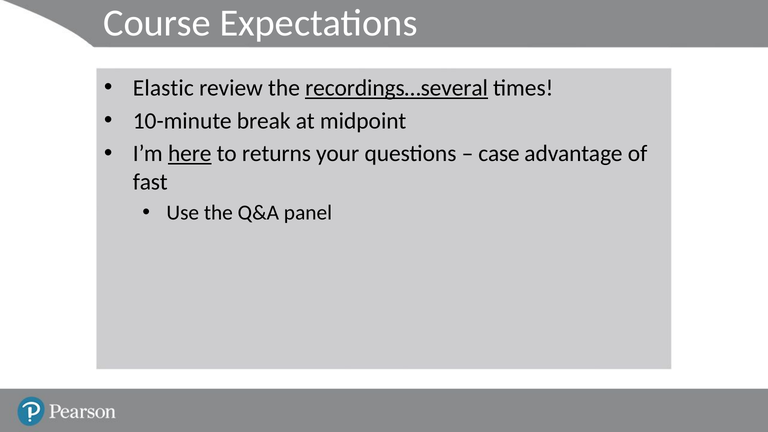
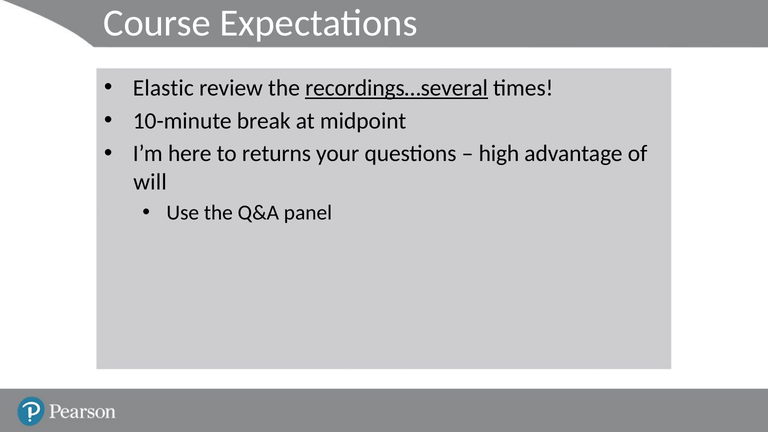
here underline: present -> none
case: case -> high
fast: fast -> will
